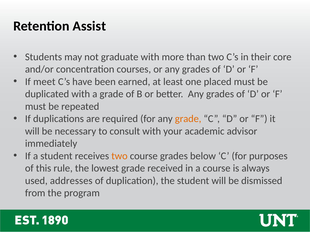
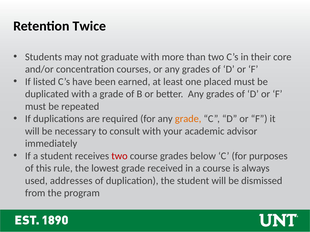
Assist: Assist -> Twice
meet: meet -> listed
two at (119, 156) colour: orange -> red
